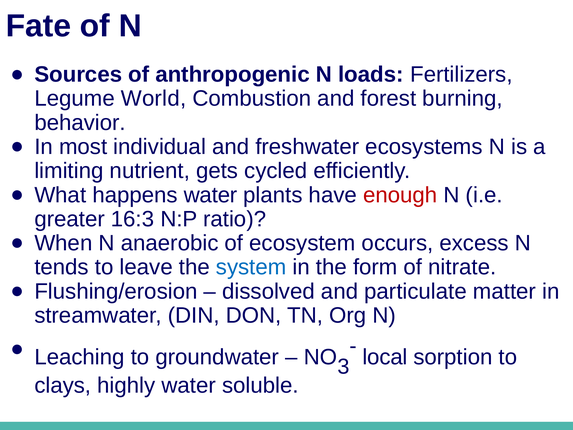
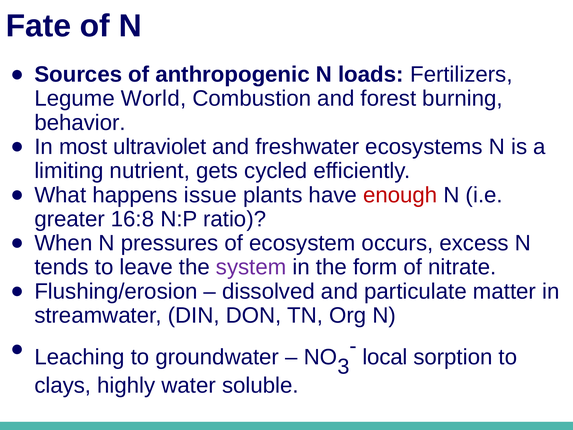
individual: individual -> ultraviolet
happens water: water -> issue
16:3: 16:3 -> 16:8
anaerobic: anaerobic -> pressures
system colour: blue -> purple
